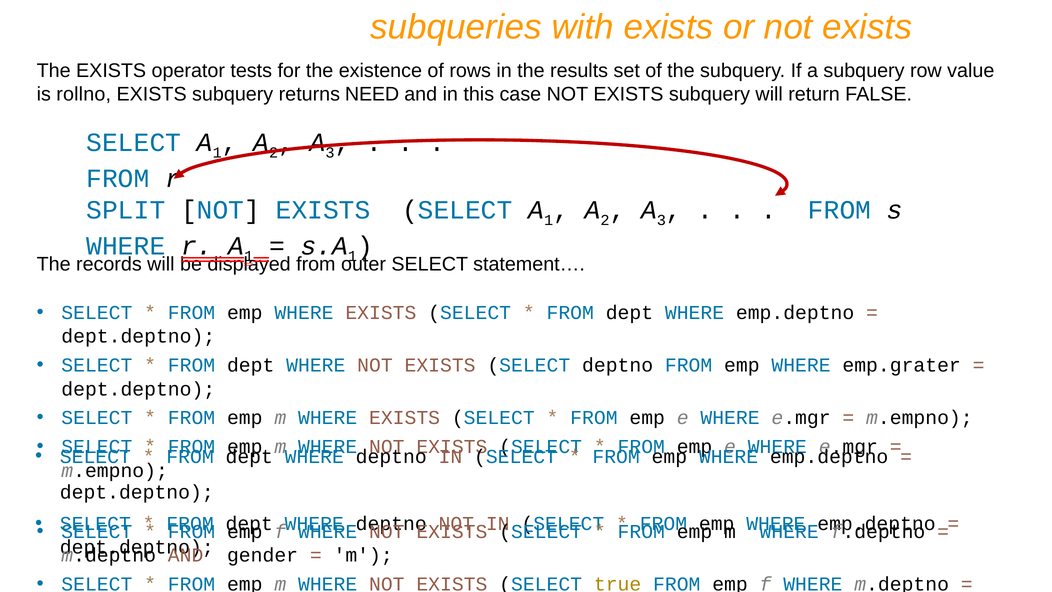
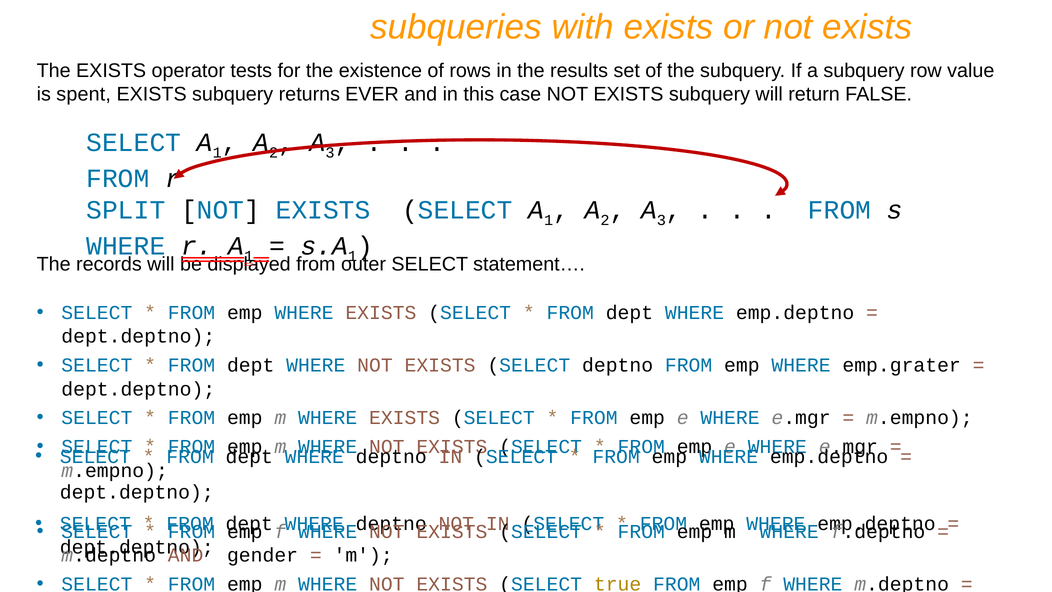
rollno: rollno -> spent
NEED: NEED -> EVER
